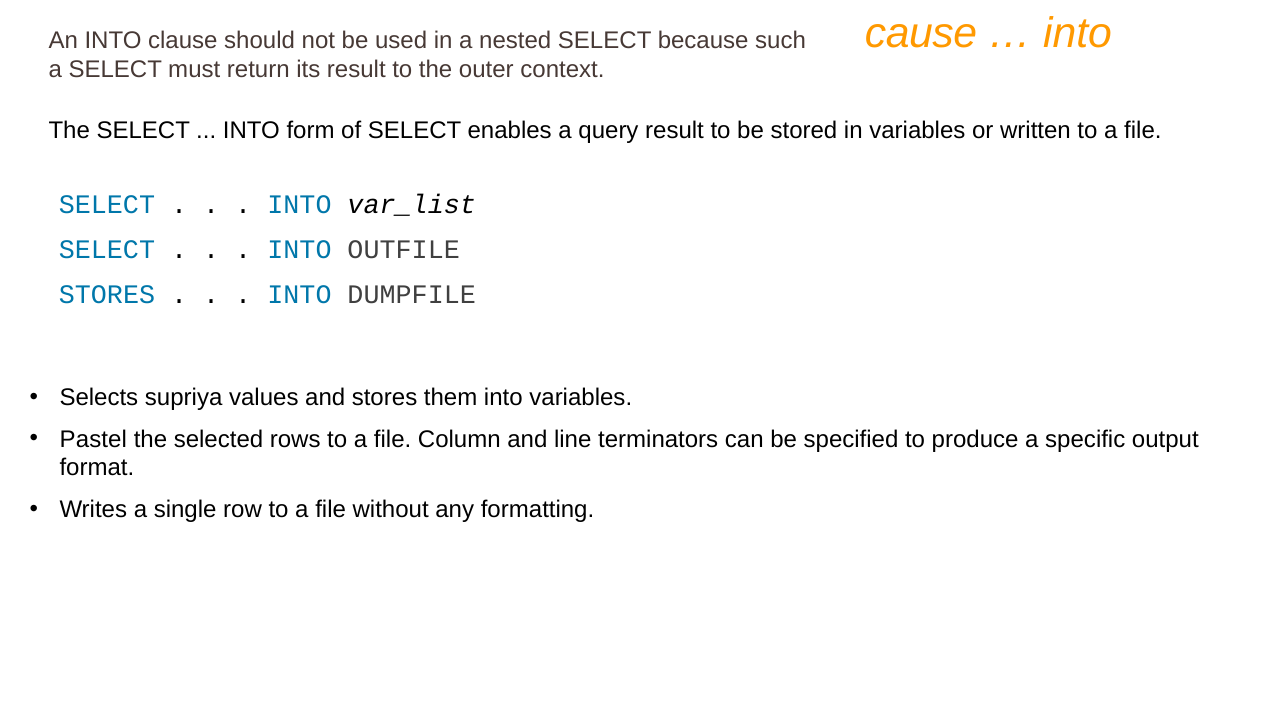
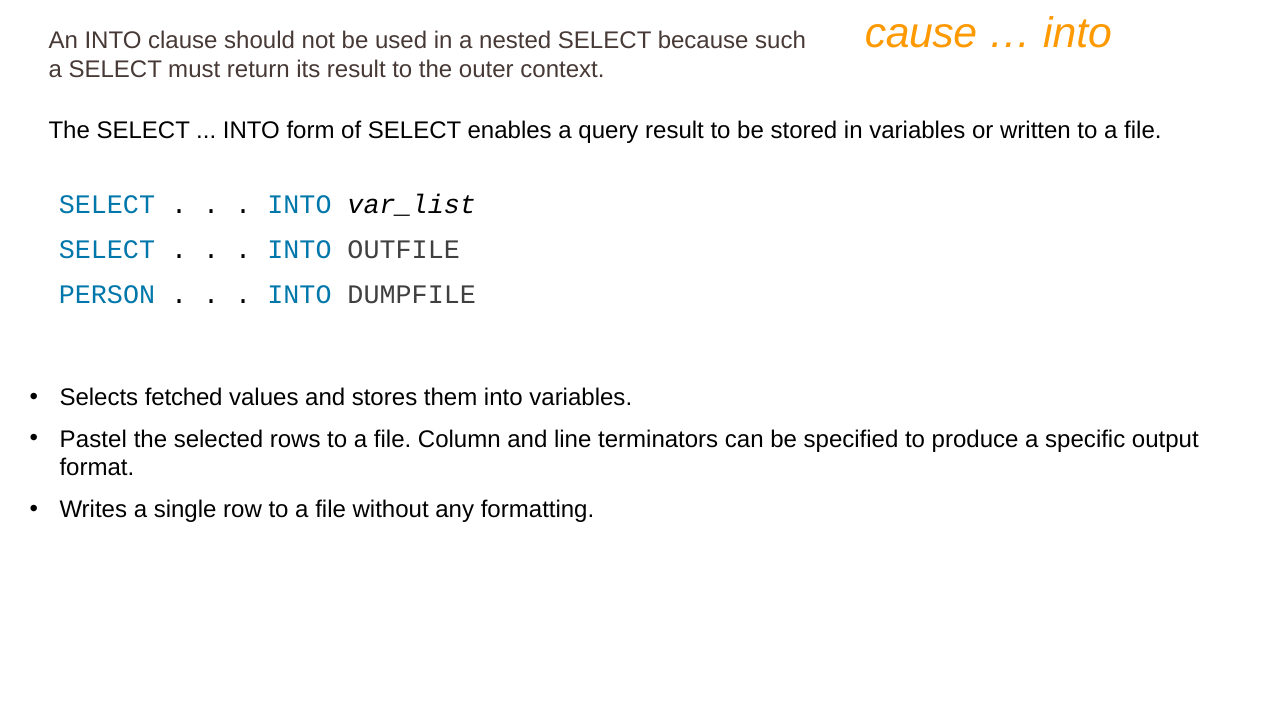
STORES at (107, 295): STORES -> PERSON
supriya: supriya -> fetched
